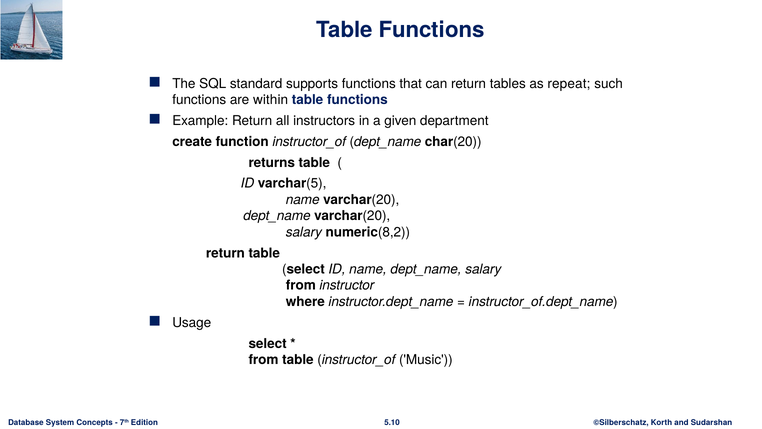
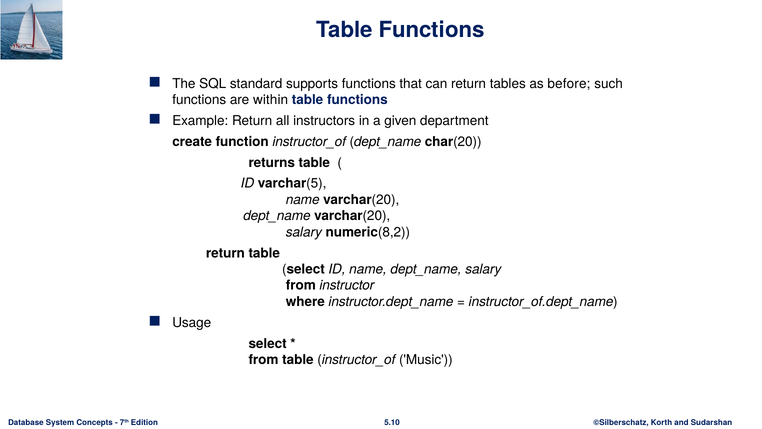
repeat: repeat -> before
